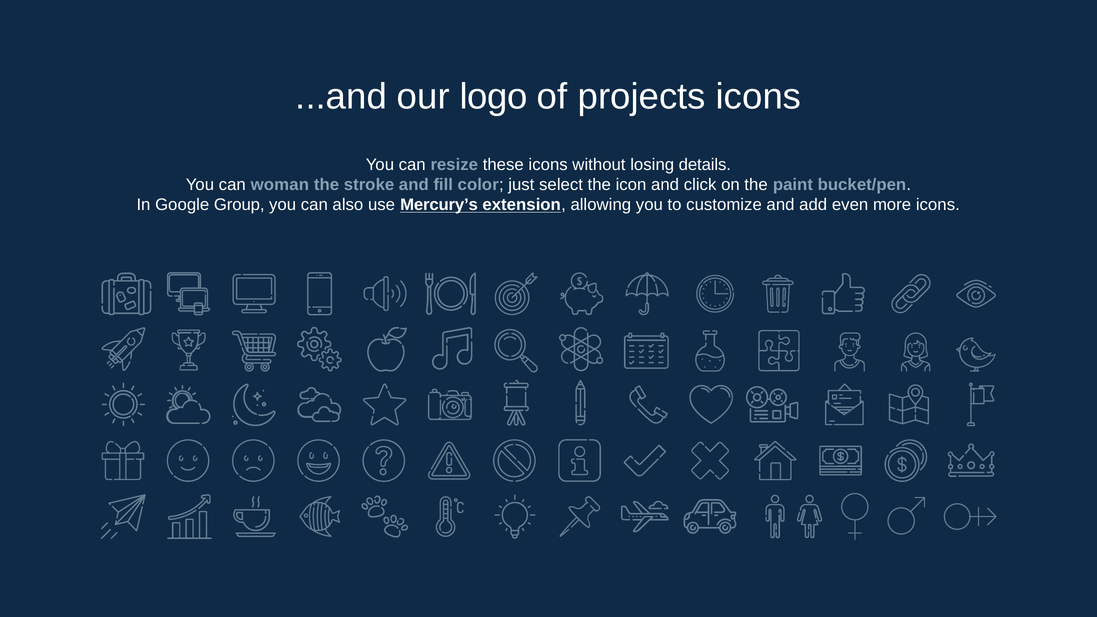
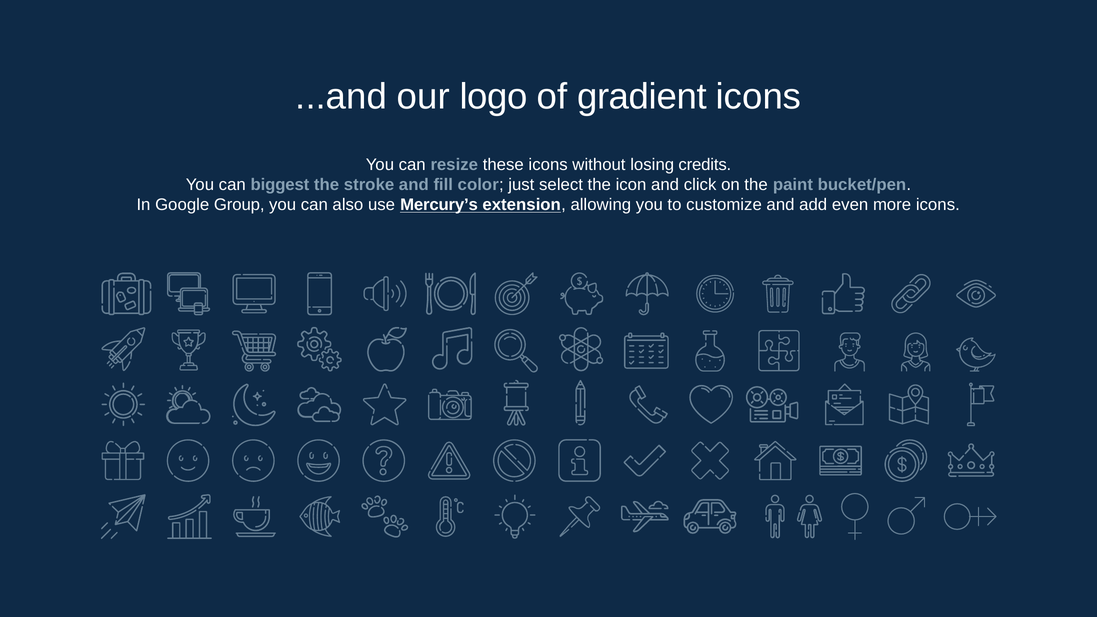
projects: projects -> gradient
details: details -> credits
woman: woman -> biggest
